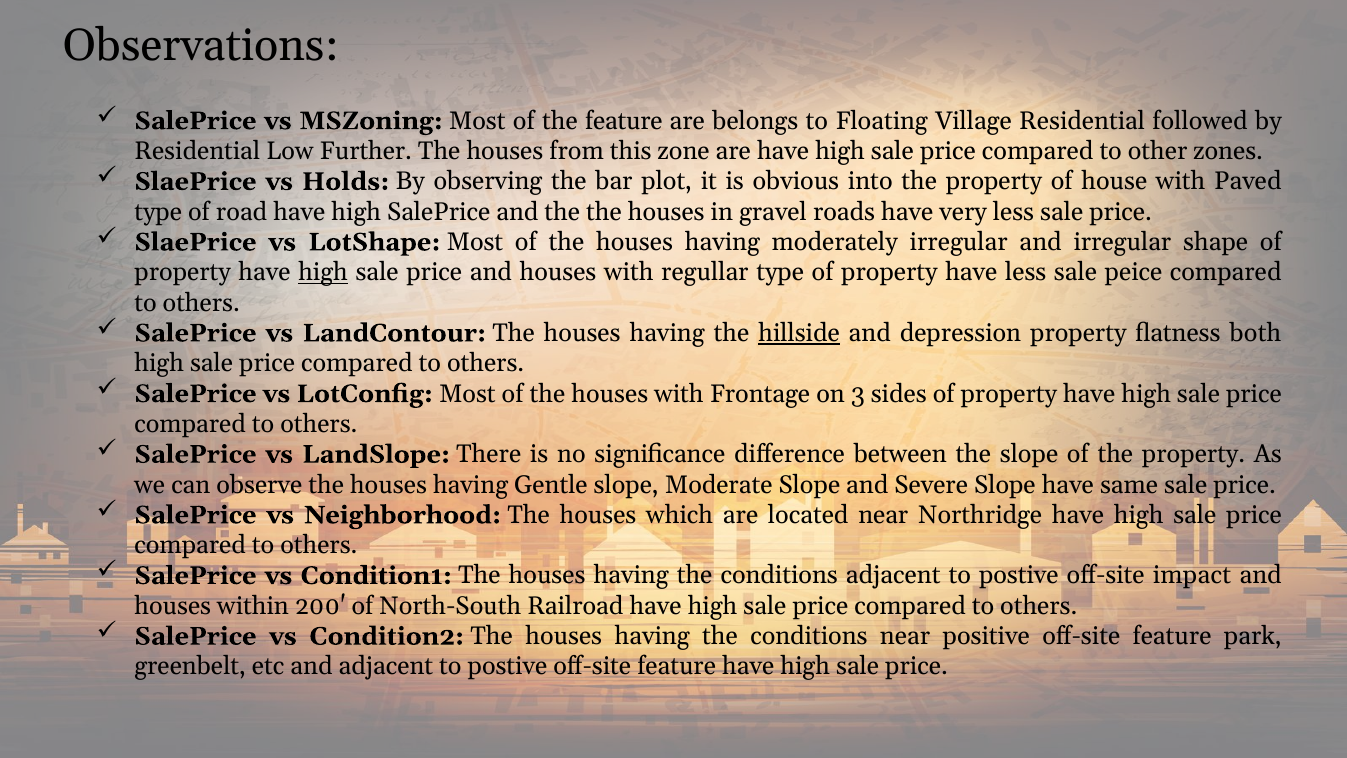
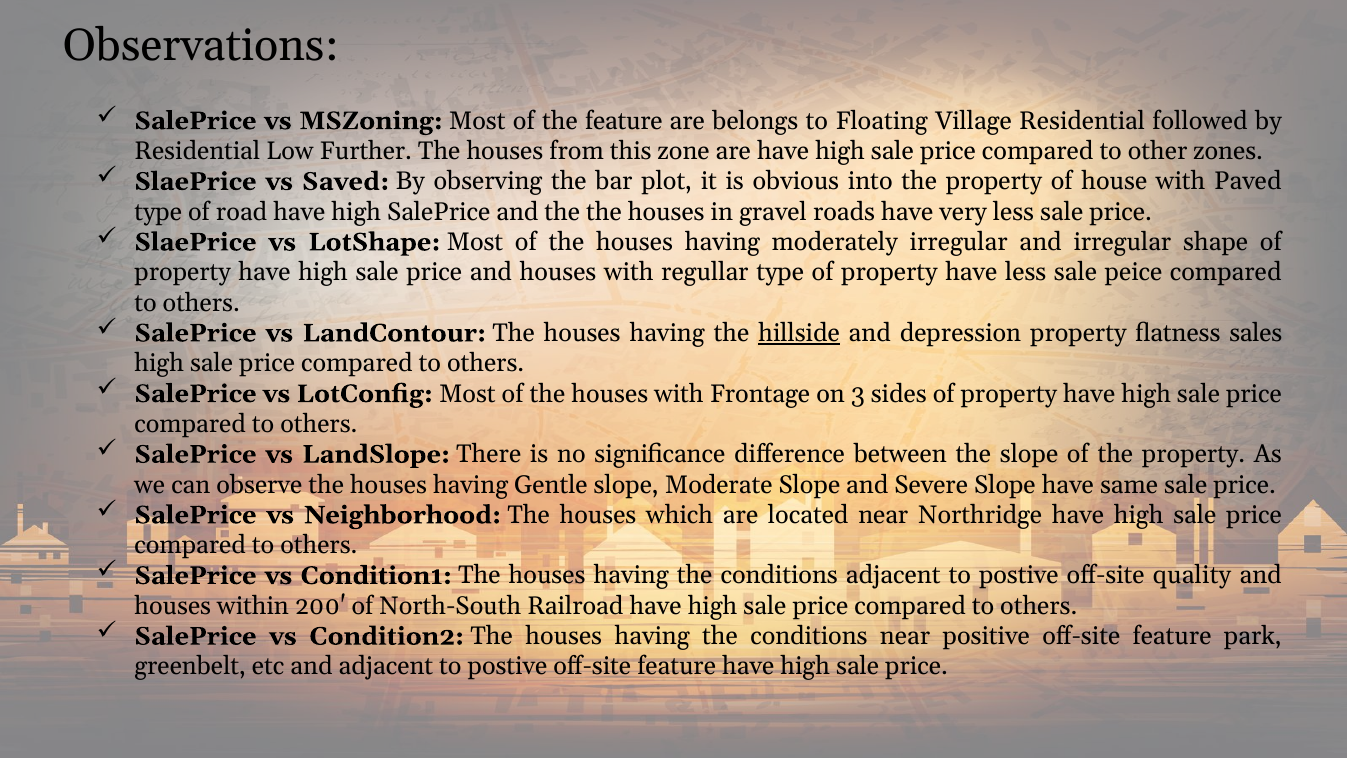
Holds: Holds -> Saved
high at (323, 272) underline: present -> none
both: both -> sales
impact: impact -> quality
